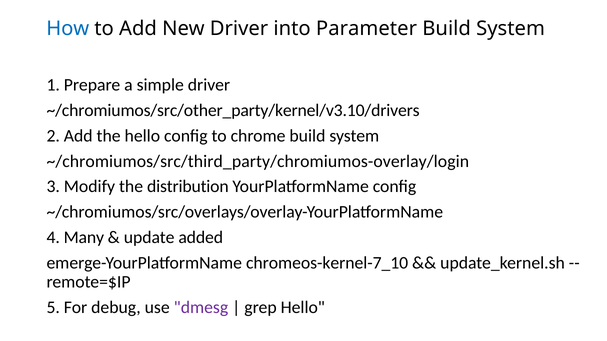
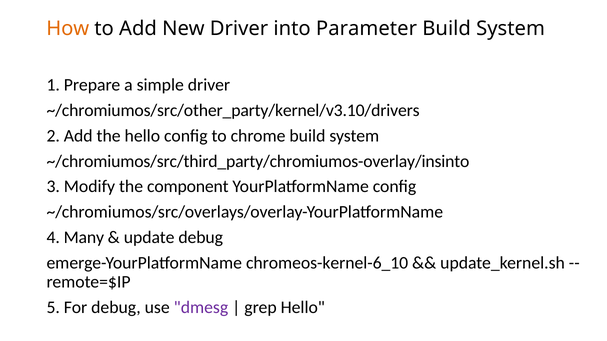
How colour: blue -> orange
~/chromiumos/src/third_party/chromiumos-overlay/login: ~/chromiumos/src/third_party/chromiumos-overlay/login -> ~/chromiumos/src/third_party/chromiumos-overlay/insinto
distribution: distribution -> component
update added: added -> debug
chromeos-kernel-7_10: chromeos-kernel-7_10 -> chromeos-kernel-6_10
